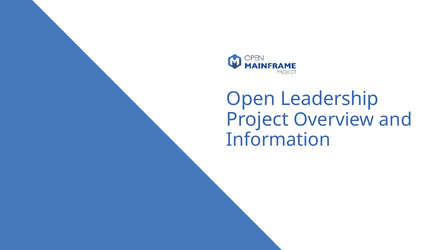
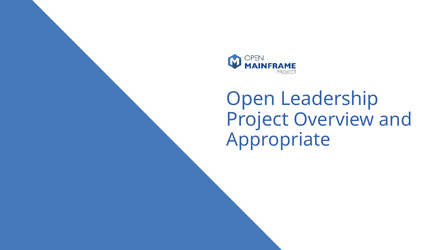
Information: Information -> Appropriate
